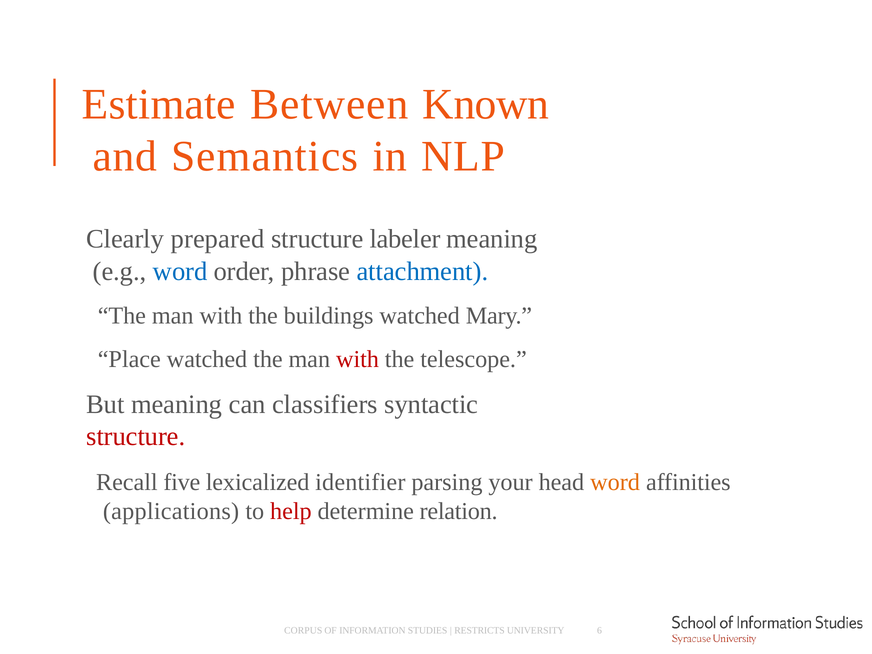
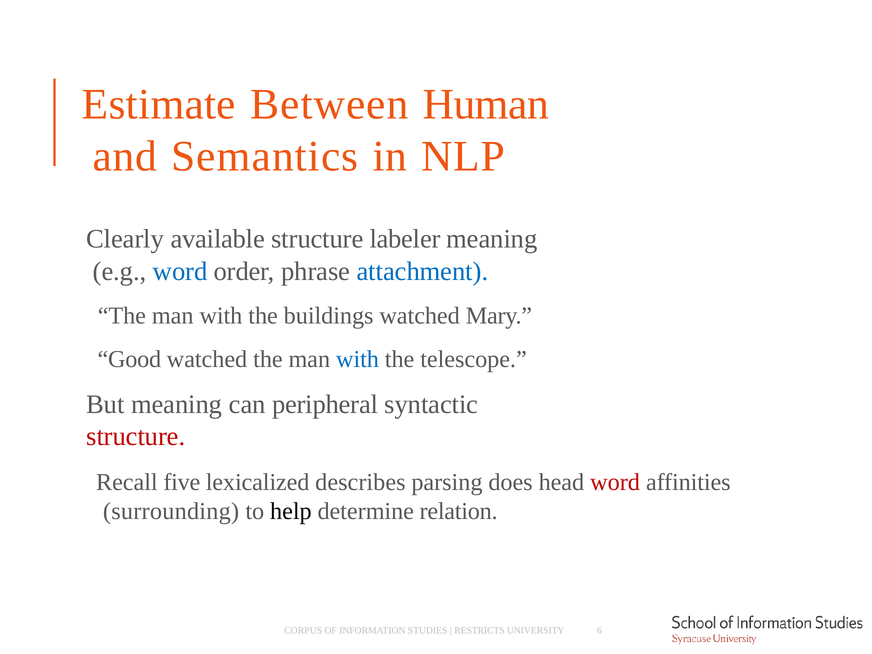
Known: Known -> Human
prepared: prepared -> available
Place: Place -> Good
with at (358, 359) colour: red -> blue
classifiers: classifiers -> peripheral
identifier: identifier -> describes
your: your -> does
word at (615, 482) colour: orange -> red
applications: applications -> surrounding
help colour: red -> black
